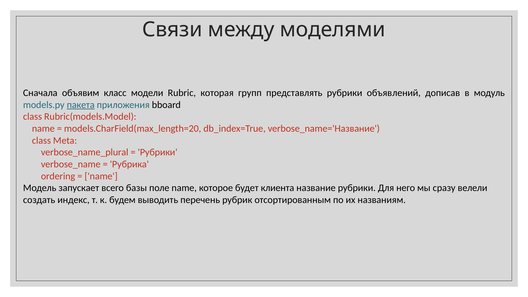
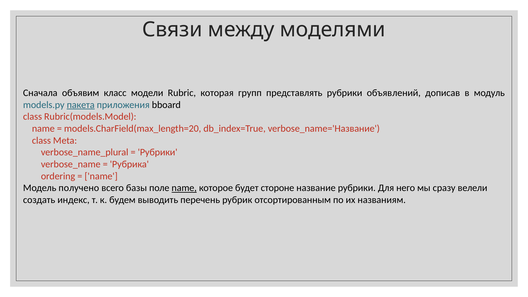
запускает: запускает -> получено
name at (184, 188) underline: none -> present
клиента: клиента -> стороне
